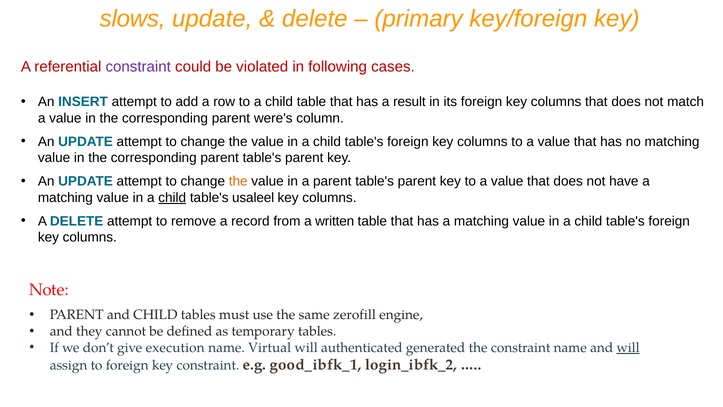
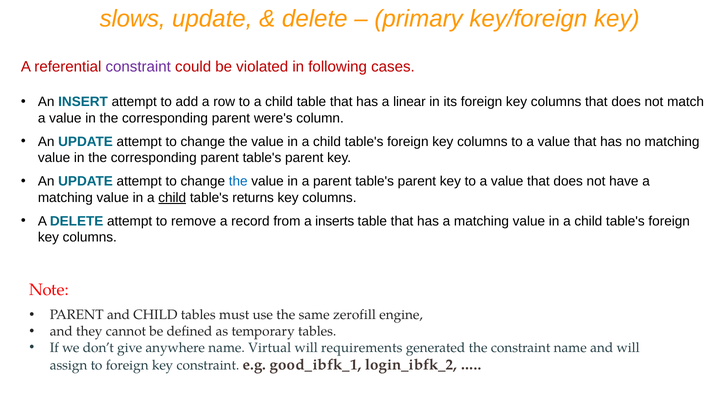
result: result -> linear
the at (238, 181) colour: orange -> blue
usaleel: usaleel -> returns
written: written -> inserts
execution: execution -> anywhere
authenticated: authenticated -> requirements
will at (628, 347) underline: present -> none
